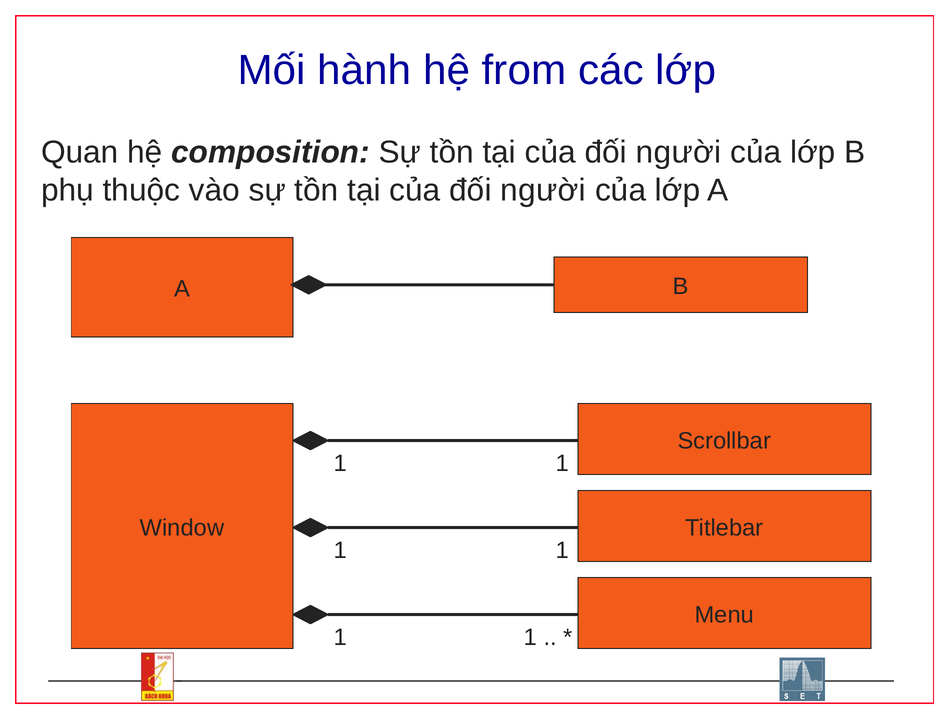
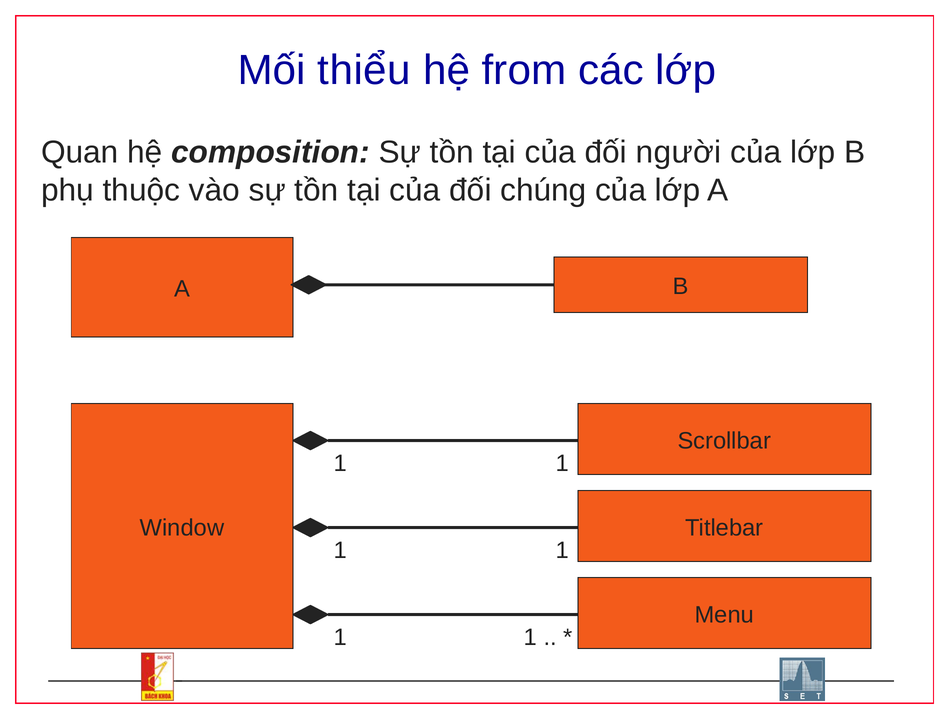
hành: hành -> thiểu
người at (543, 191): người -> chúng
